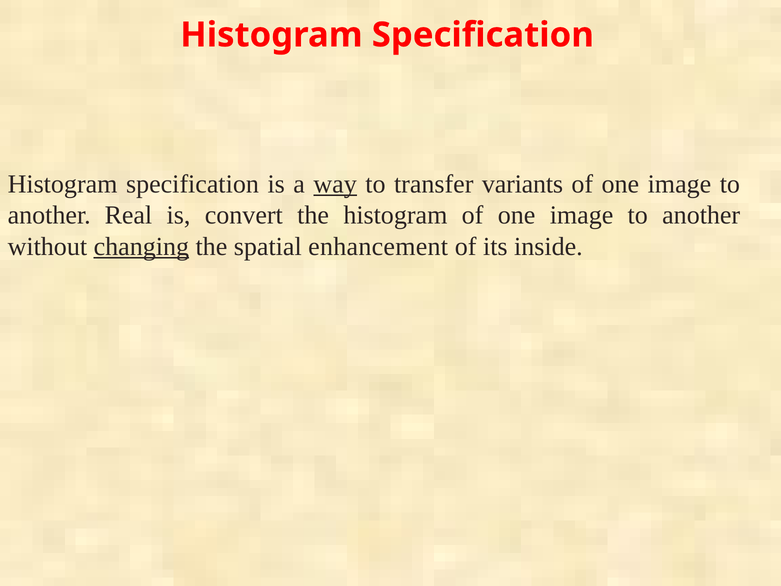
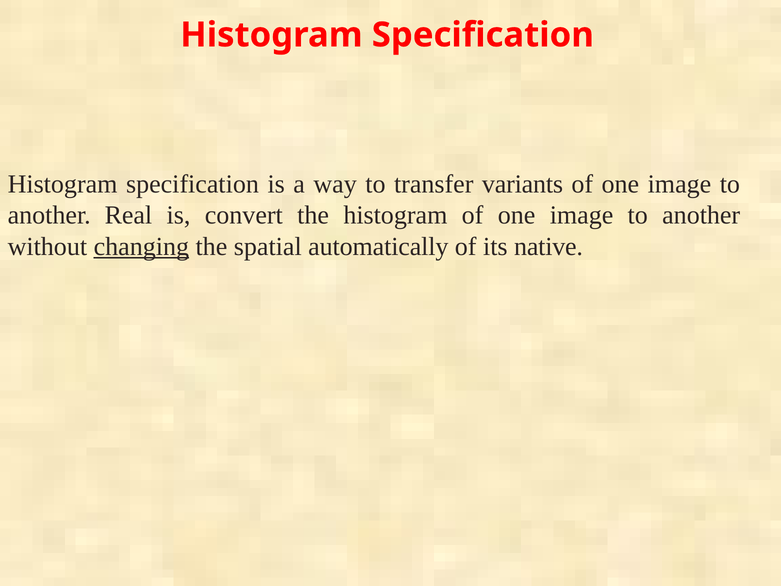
way underline: present -> none
enhancement: enhancement -> automatically
inside: inside -> native
